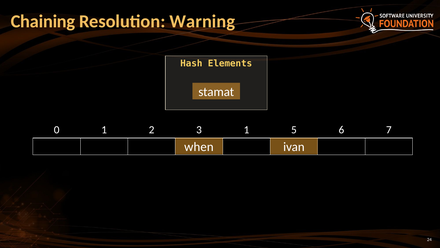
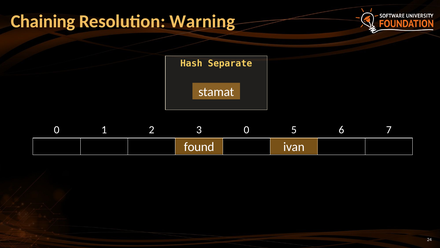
Elements: Elements -> Separate
3 1: 1 -> 0
when: when -> found
